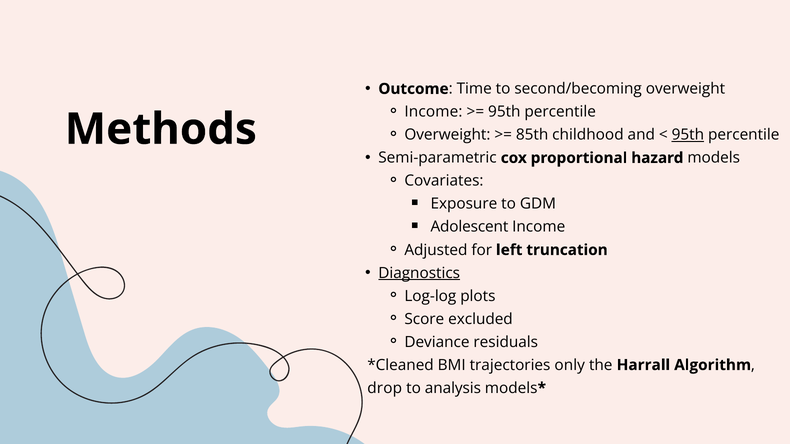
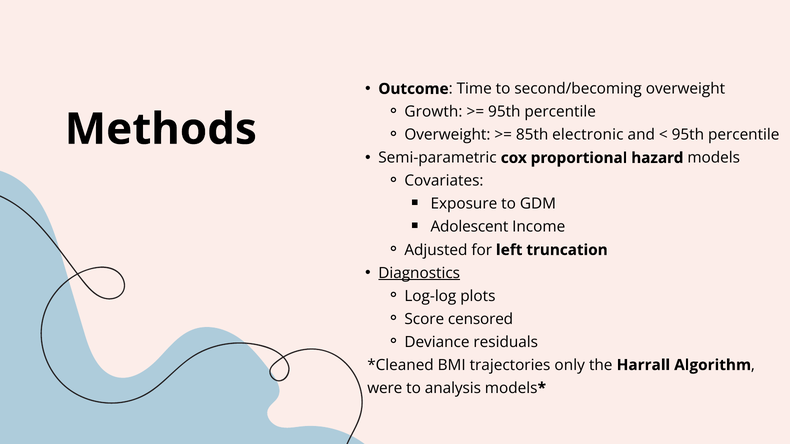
Income at (433, 112): Income -> Growth
childhood: childhood -> electronic
95th at (688, 135) underline: present -> none
excluded: excluded -> censored
drop: drop -> were
